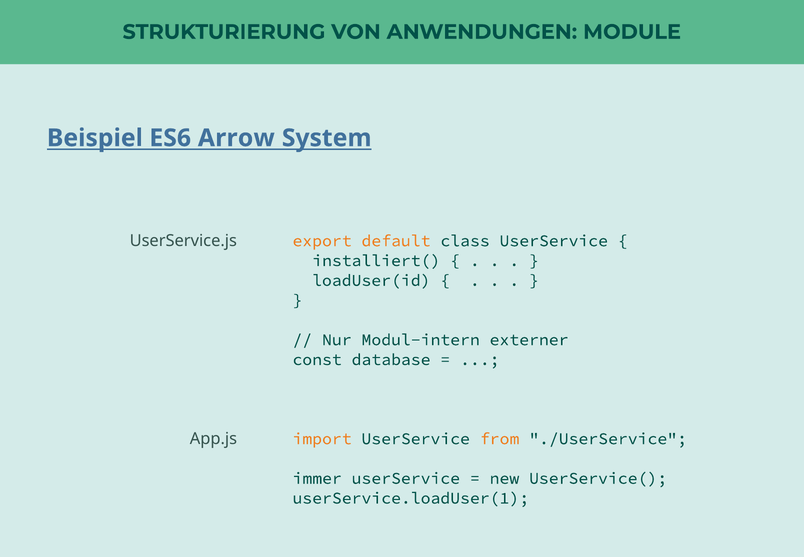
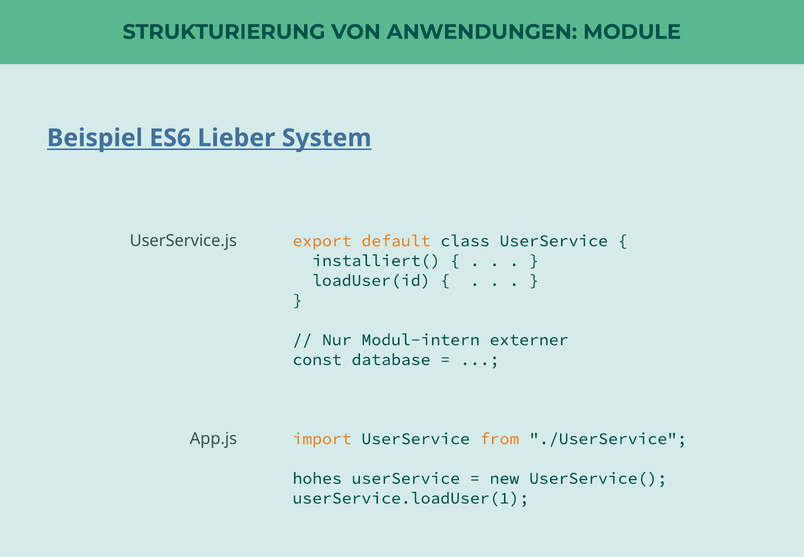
Arrow: Arrow -> Lieber
immer: immer -> hohes
